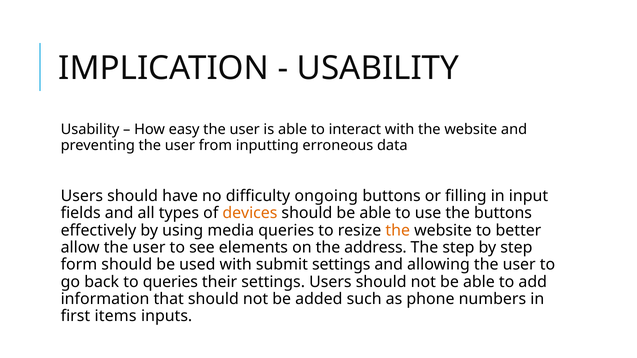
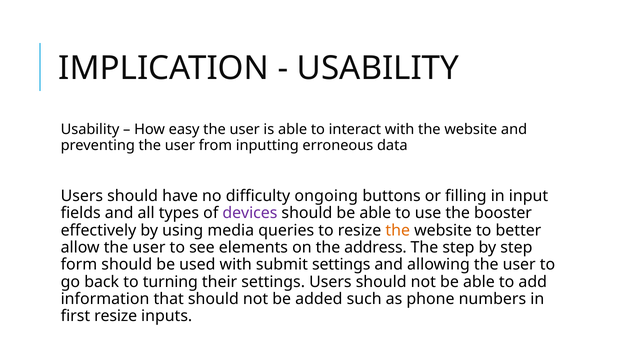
devices colour: orange -> purple
the buttons: buttons -> booster
to queries: queries -> turning
first items: items -> resize
